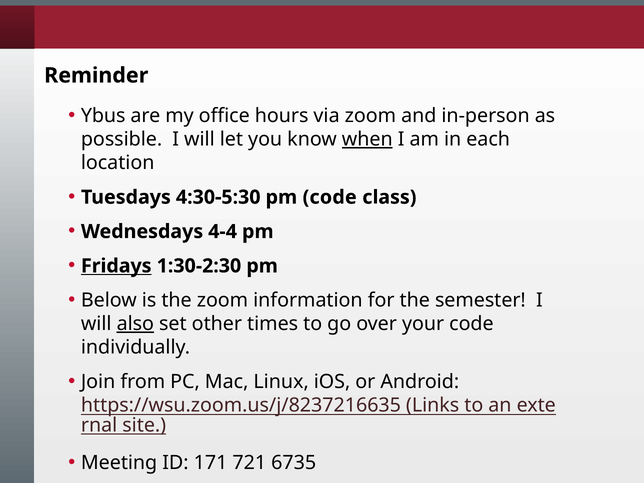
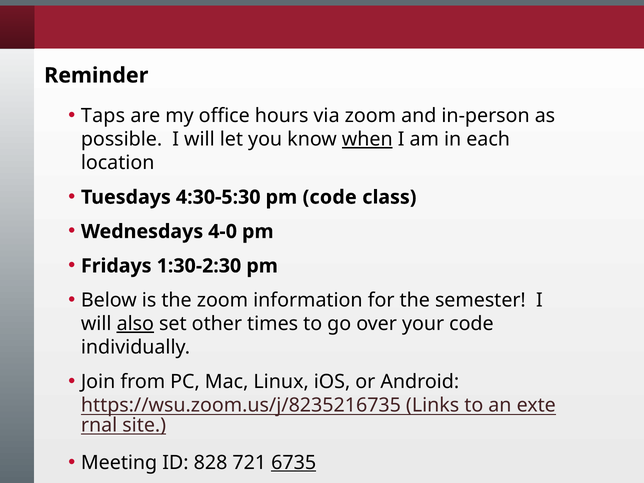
Ybus: Ybus -> Taps
4-4: 4-4 -> 4-0
Fridays underline: present -> none
https://wsu.zoom.us/j/8237216635: https://wsu.zoom.us/j/8237216635 -> https://wsu.zoom.us/j/8235216735
171: 171 -> 828
6735 underline: none -> present
